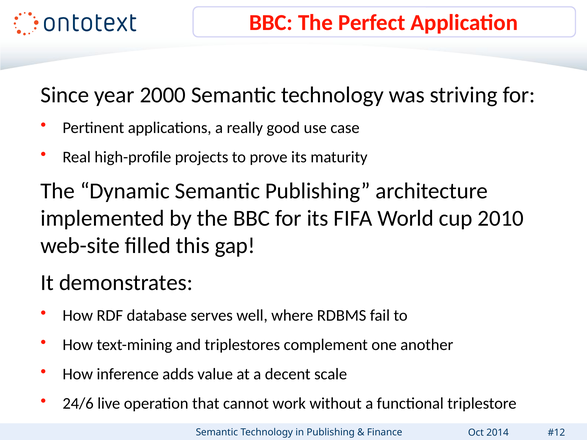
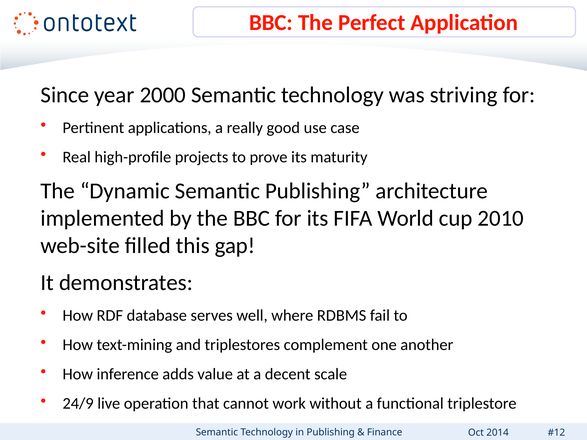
24/6: 24/6 -> 24/9
